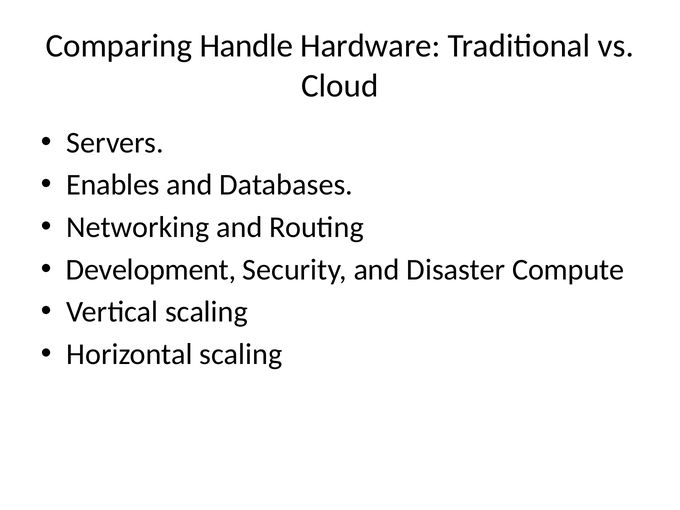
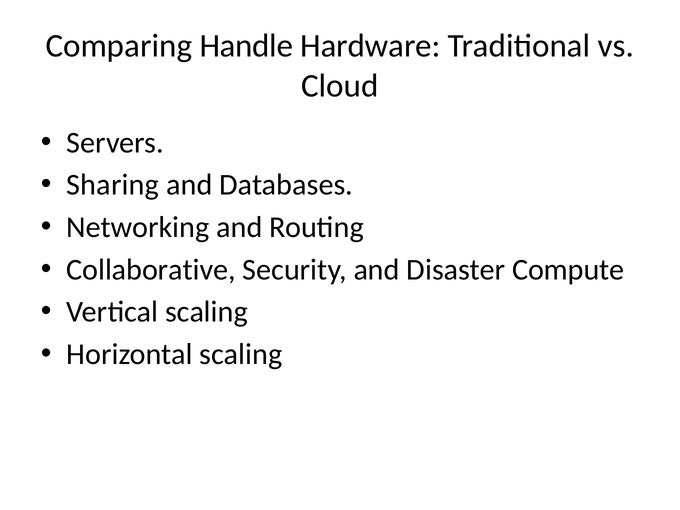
Enables: Enables -> Sharing
Development: Development -> Collaborative
